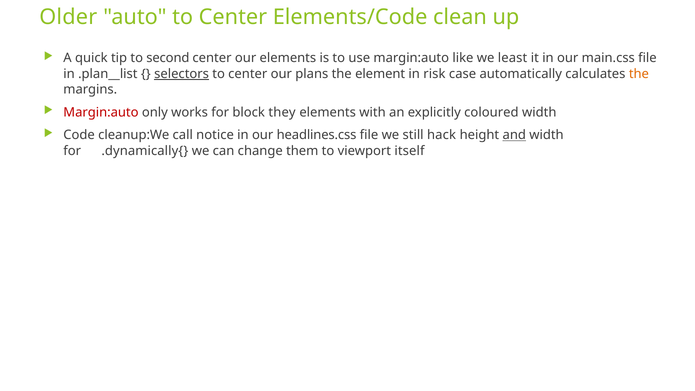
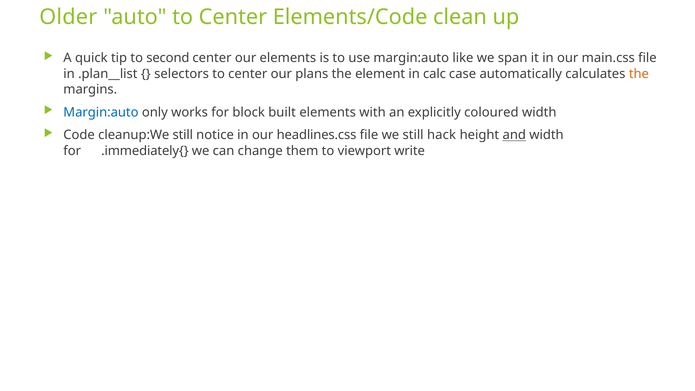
least: least -> span
selectors underline: present -> none
risk: risk -> calc
Margin:auto at (101, 112) colour: red -> blue
they: they -> built
cleanup:We call: call -> still
.dynamically{: .dynamically{ -> .immediately{
itself: itself -> write
